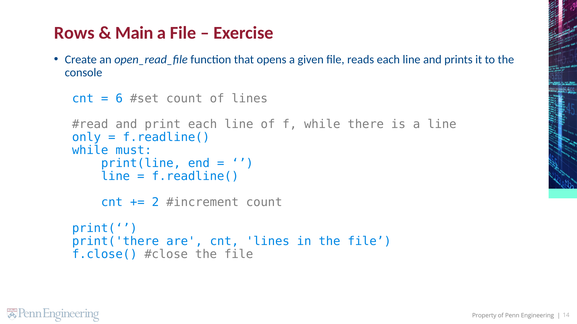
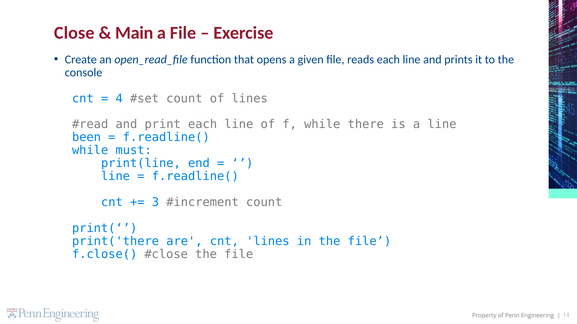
Rows: Rows -> Close
6: 6 -> 4
only: only -> been
2: 2 -> 3
